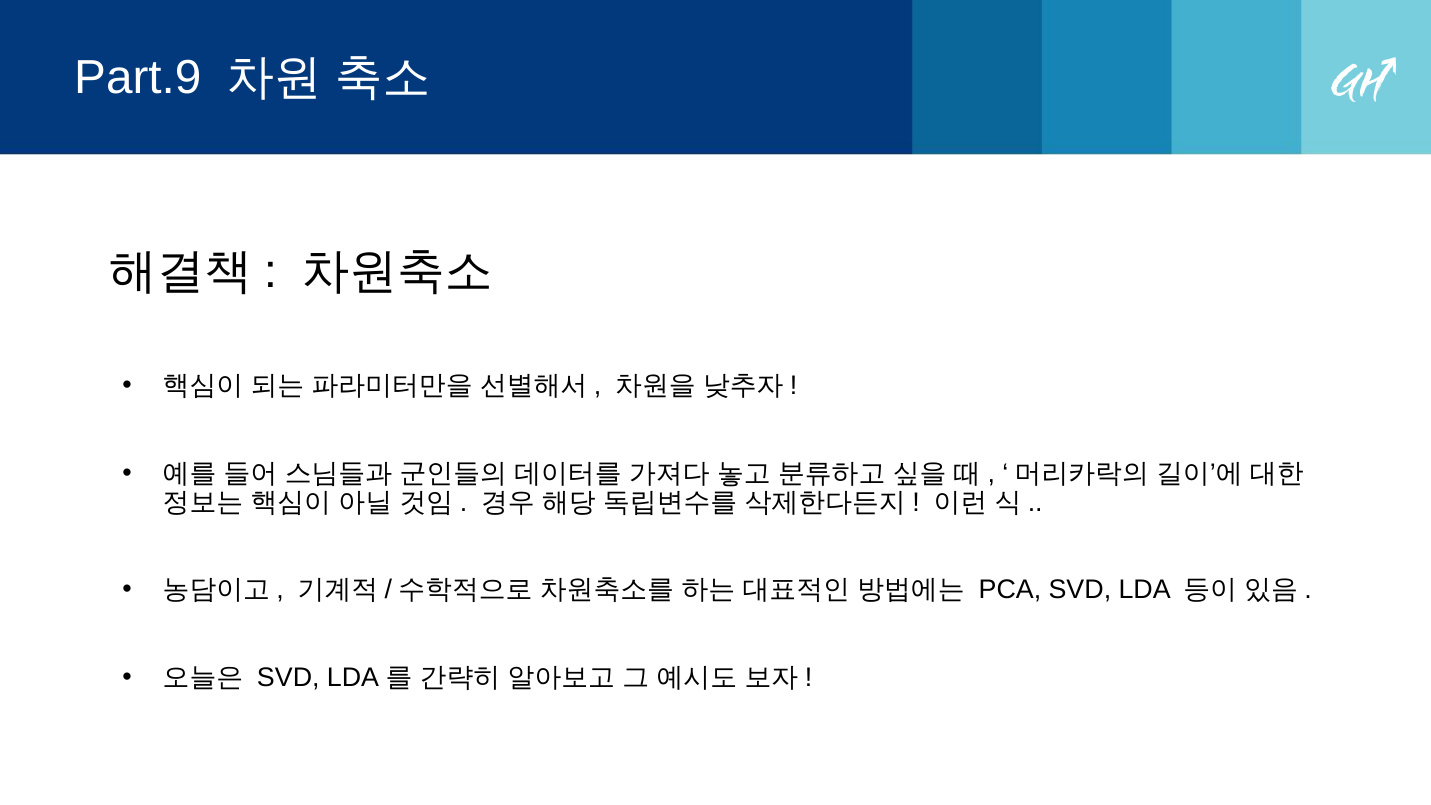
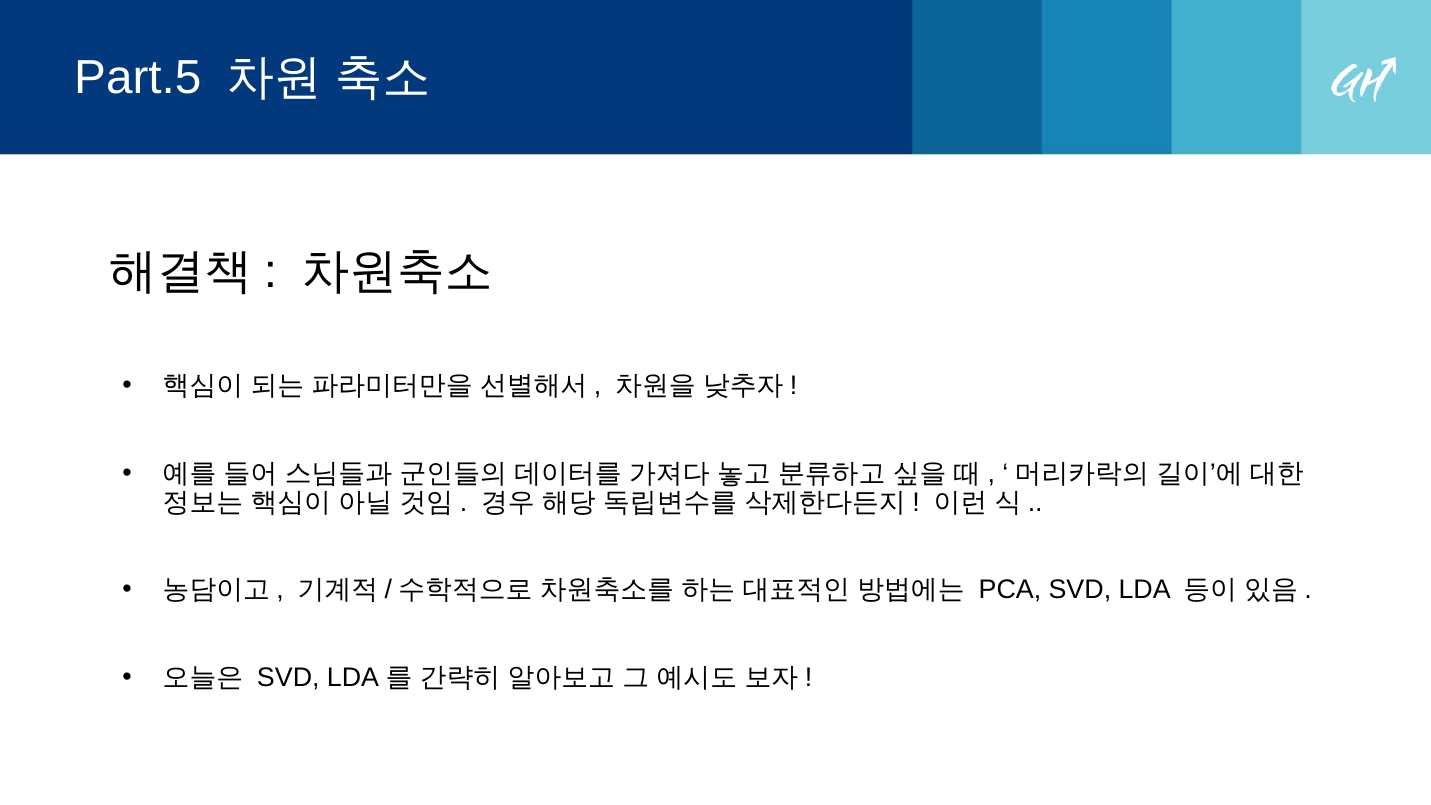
Part.9: Part.9 -> Part.5
